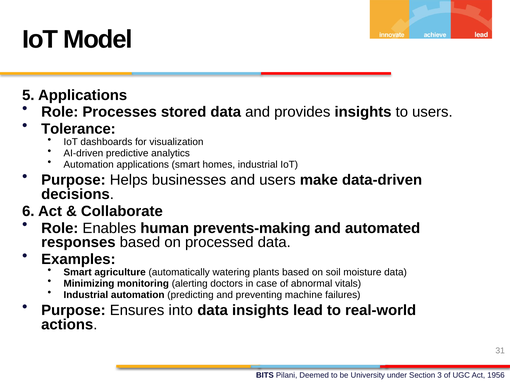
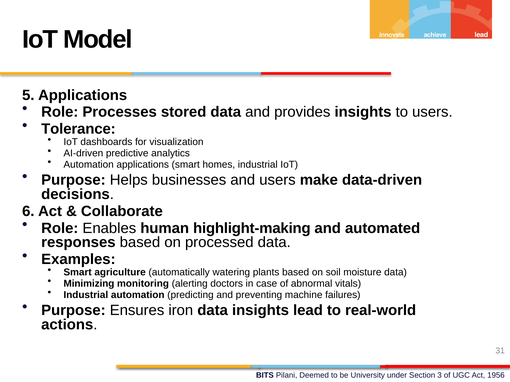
prevents-making: prevents-making -> highlight-making
into: into -> iron
